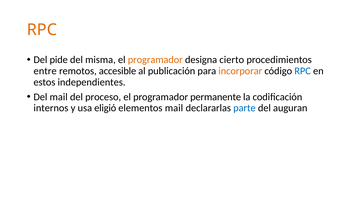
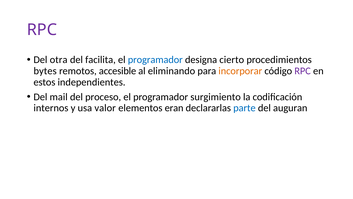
RPC at (42, 30) colour: orange -> purple
pide: pide -> otra
misma: misma -> facilita
programador at (155, 60) colour: orange -> blue
entre: entre -> bytes
publicación: publicación -> eliminando
RPC at (303, 71) colour: blue -> purple
permanente: permanente -> surgimiento
eligió: eligió -> valor
elementos mail: mail -> eran
